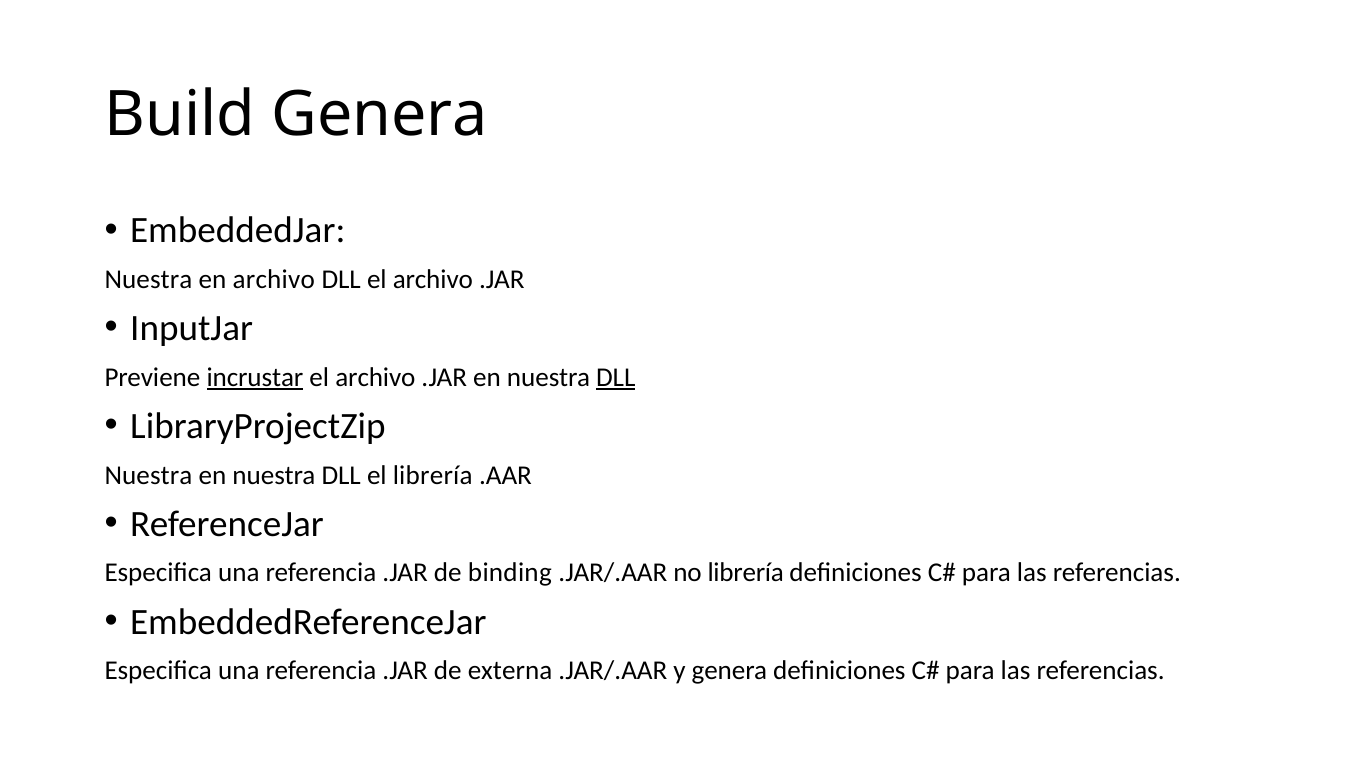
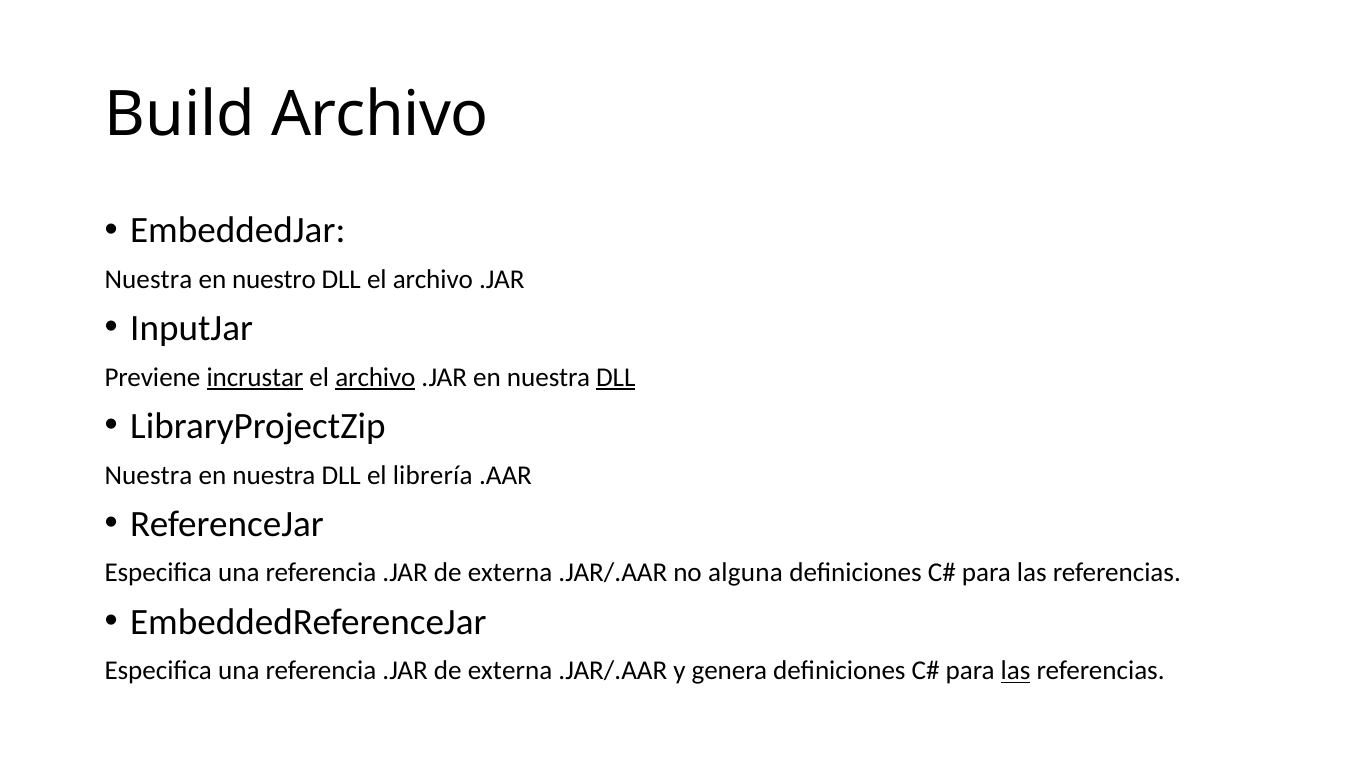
Build Genera: Genera -> Archivo
en archivo: archivo -> nuestro
archivo at (375, 377) underline: none -> present
binding at (510, 573): binding -> externa
no librería: librería -> alguna
las at (1016, 671) underline: none -> present
